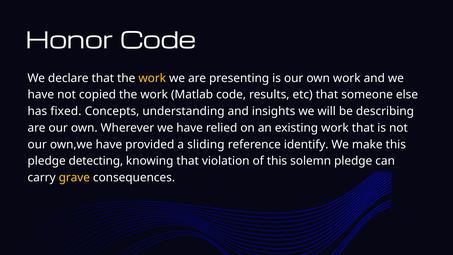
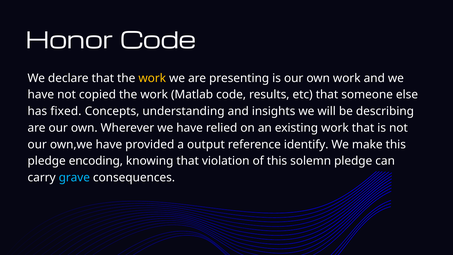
sliding: sliding -> output
detecting: detecting -> encoding
grave colour: yellow -> light blue
